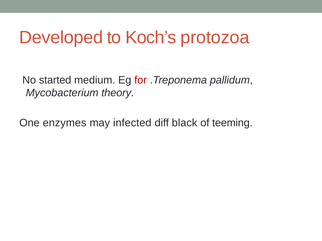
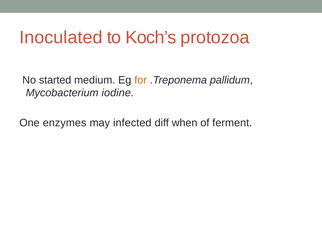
Developed: Developed -> Inoculated
for colour: red -> orange
theory: theory -> iodine
black: black -> when
teeming: teeming -> ferment
